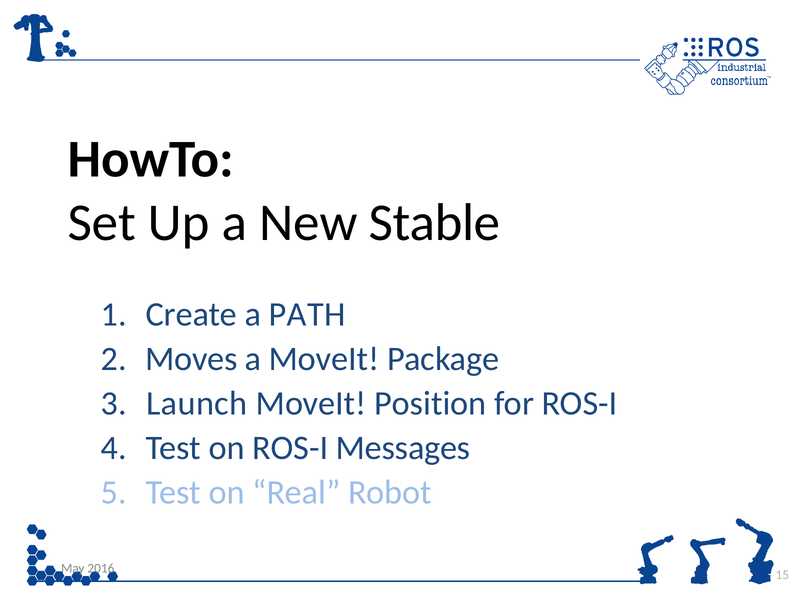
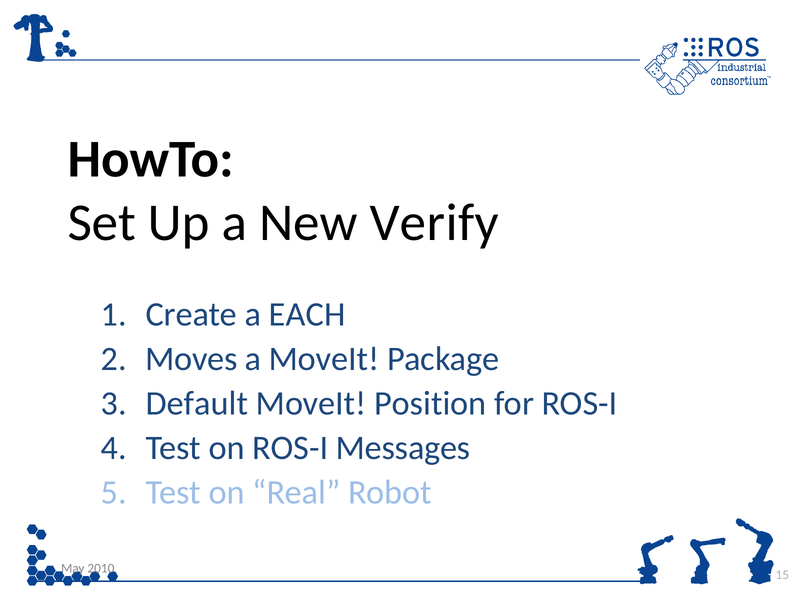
Stable: Stable -> Verify
PATH: PATH -> EACH
Launch: Launch -> Default
2016: 2016 -> 2010
